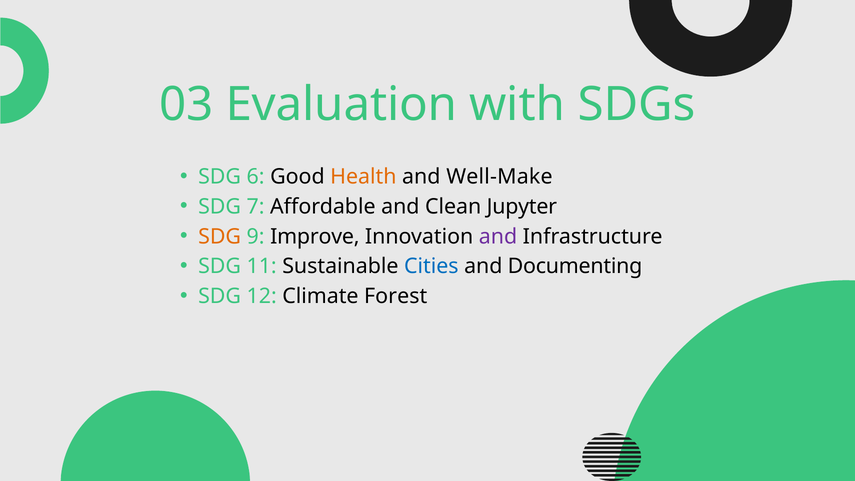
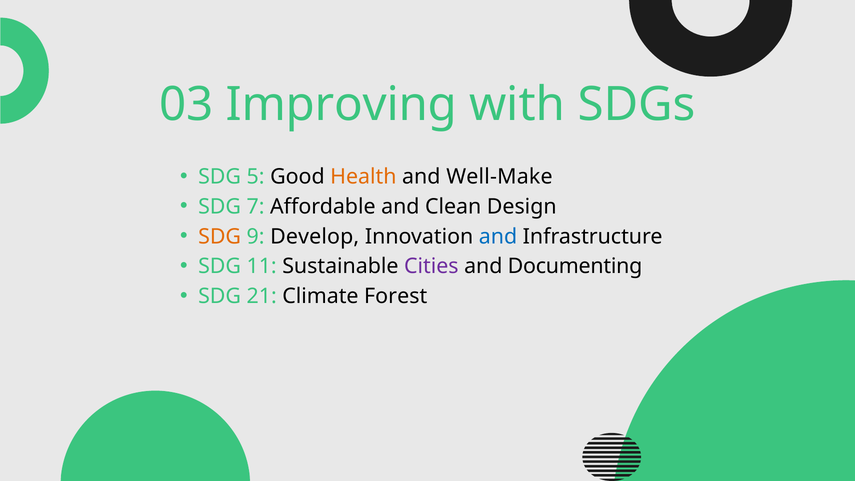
Evaluation: Evaluation -> Improving
6: 6 -> 5
Jupyter: Jupyter -> Design
Improve: Improve -> Develop
and at (498, 236) colour: purple -> blue
Cities colour: blue -> purple
12: 12 -> 21
